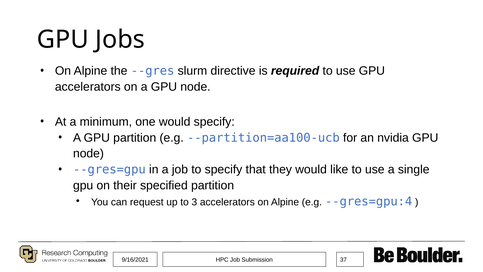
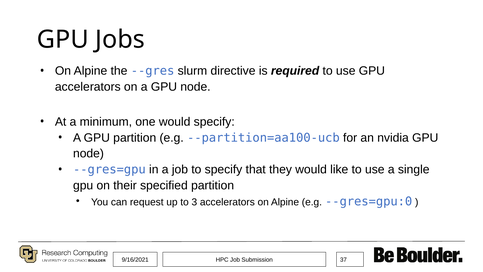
--gres=gpu:4: --gres=gpu:4 -> --gres=gpu:0
